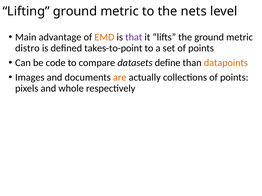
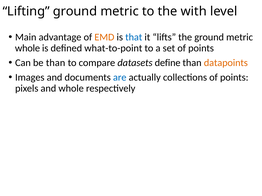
nets: nets -> with
that colour: purple -> blue
distro at (27, 48): distro -> whole
takes-to-point: takes-to-point -> what-to-point
be code: code -> than
are colour: orange -> blue
